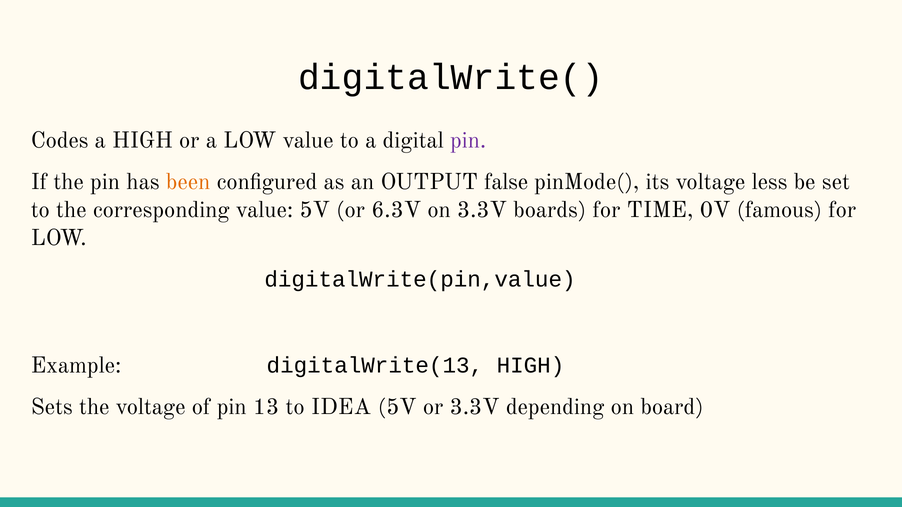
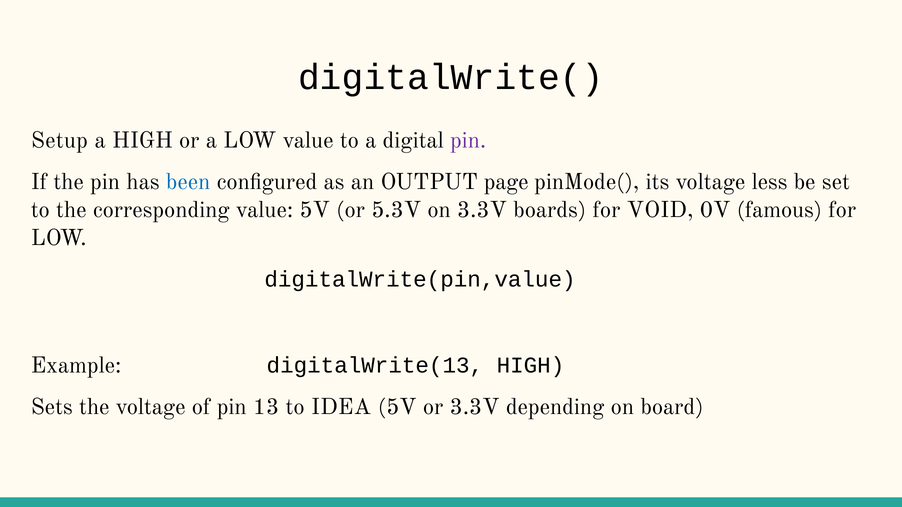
Codes: Codes -> Setup
been colour: orange -> blue
false: false -> page
6.3V: 6.3V -> 5.3V
TIME: TIME -> VOID
